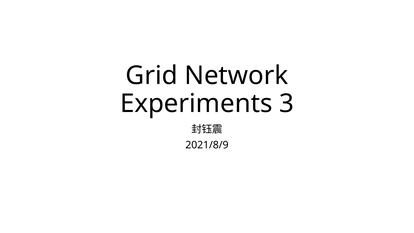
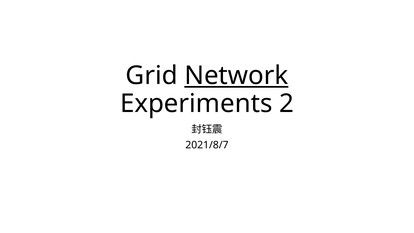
Network underline: none -> present
3: 3 -> 2
2021/8/9: 2021/8/9 -> 2021/8/7
